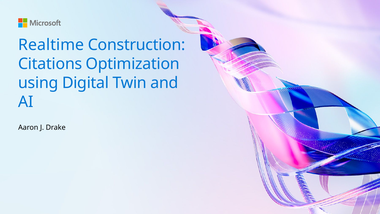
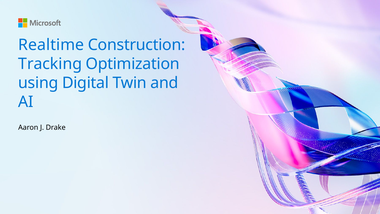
Citations: Citations -> Tracking
